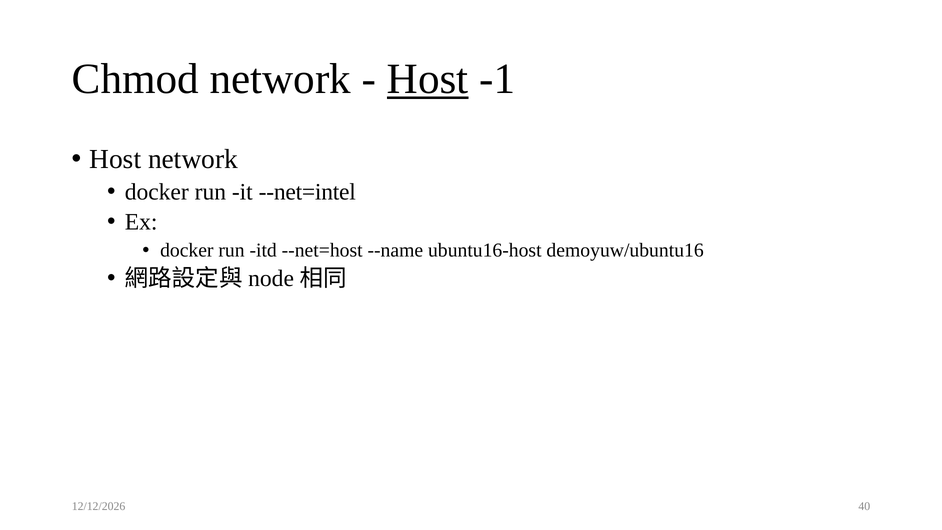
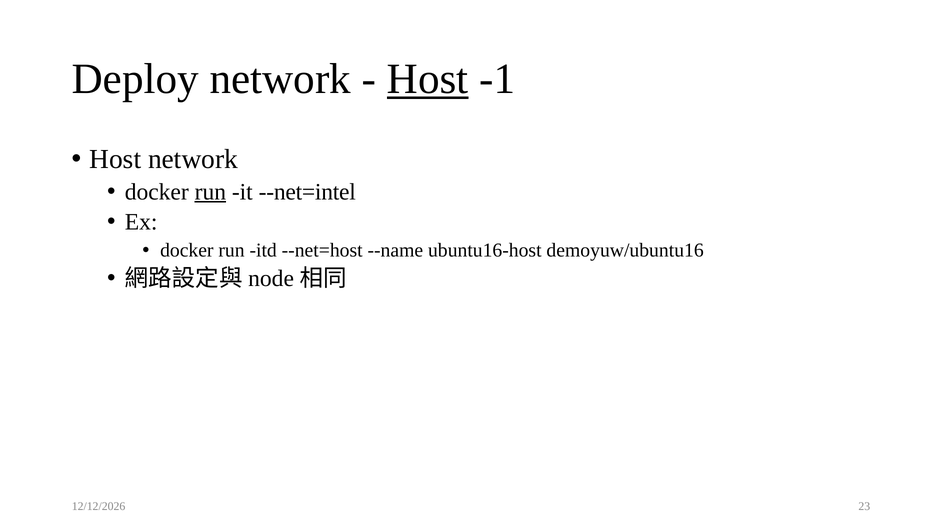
Chmod: Chmod -> Deploy
run at (210, 192) underline: none -> present
40: 40 -> 23
